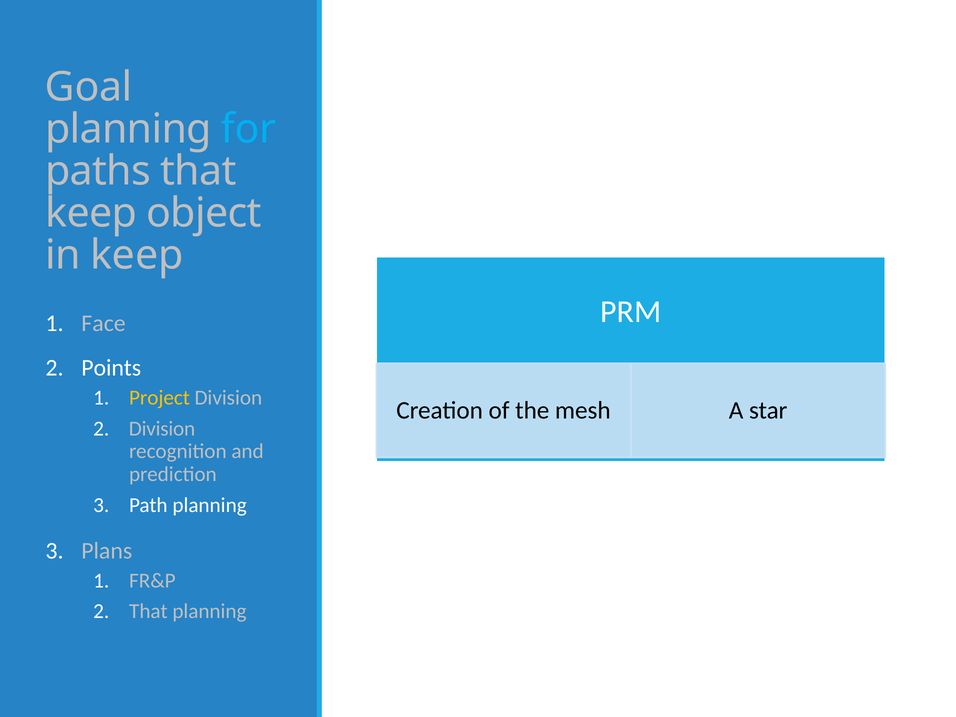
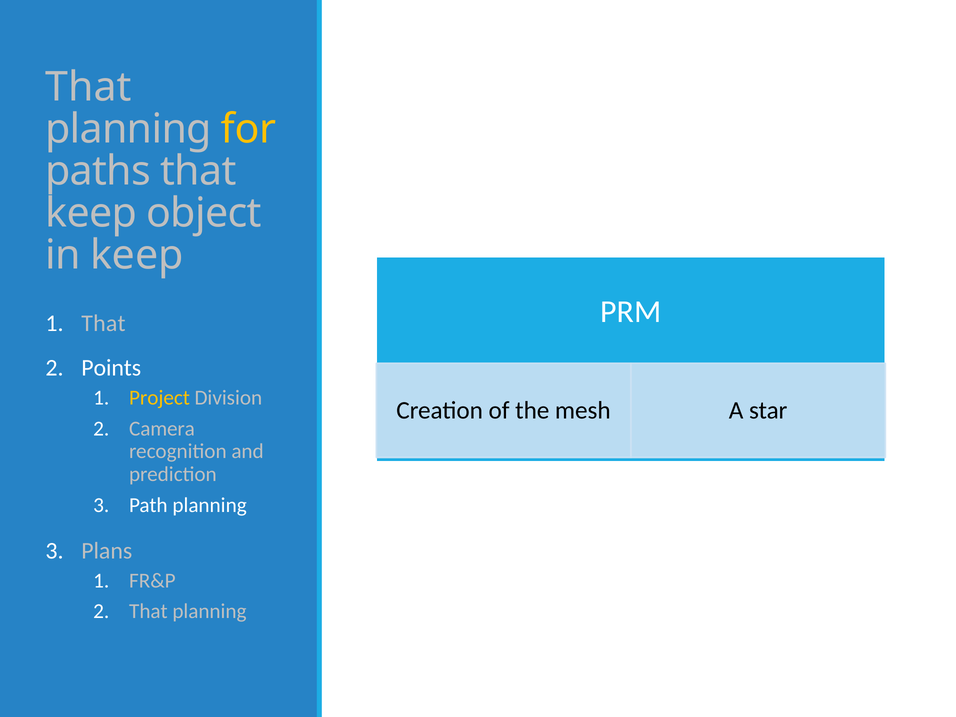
Goal at (89, 87): Goal -> That
for colour: light blue -> yellow
Face at (104, 323): Face -> That
Division at (162, 429): Division -> Camera
